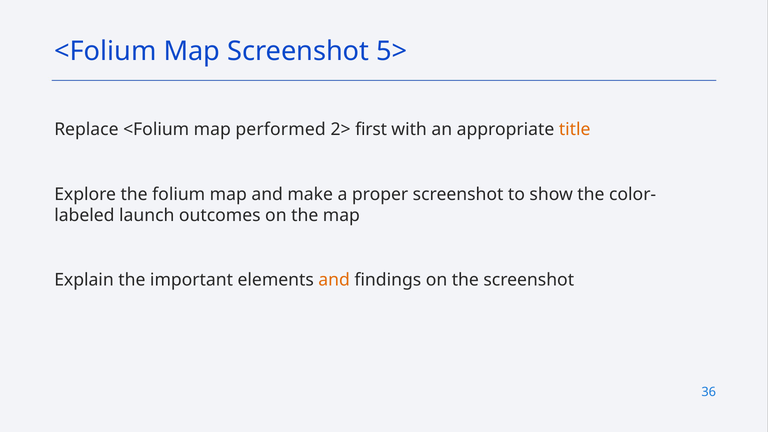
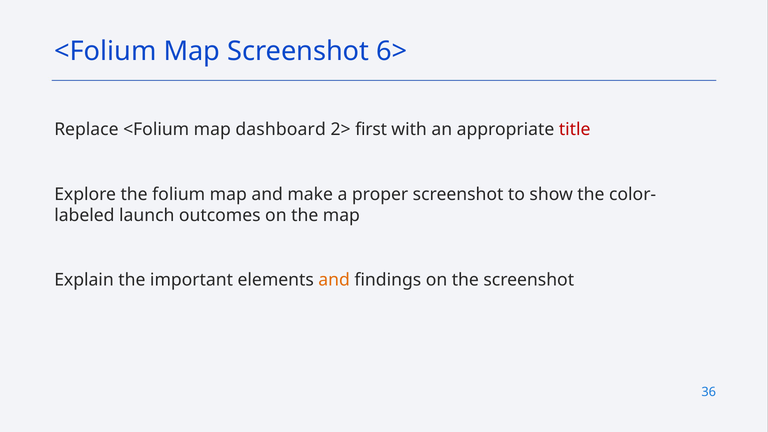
5>: 5> -> 6>
performed: performed -> dashboard
title colour: orange -> red
